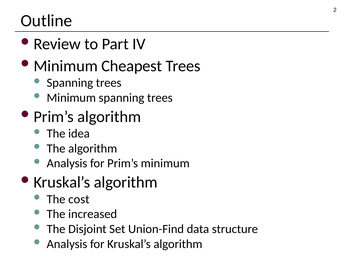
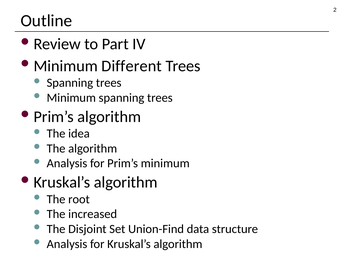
Cheapest: Cheapest -> Different
cost: cost -> root
